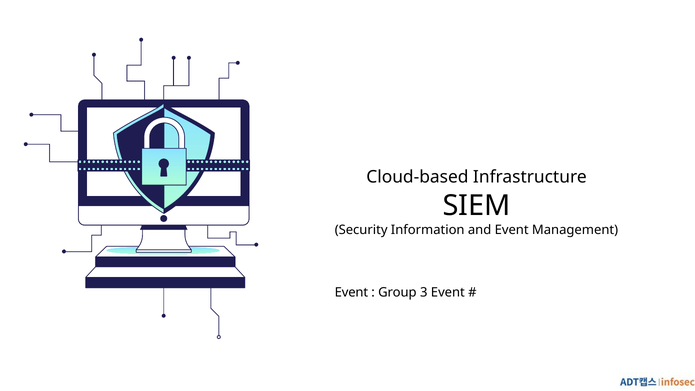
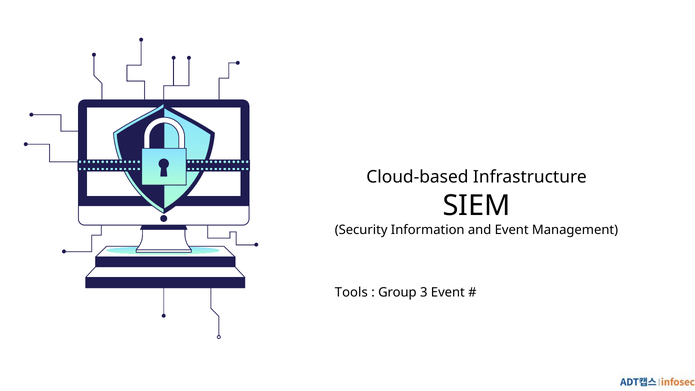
Event at (351, 292): Event -> Tools
